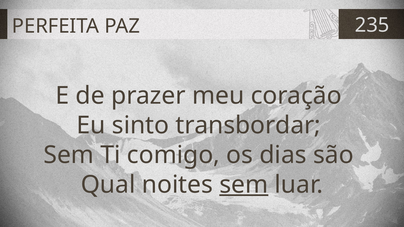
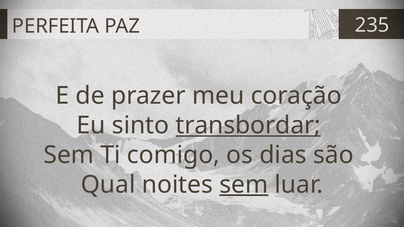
transbordar underline: none -> present
